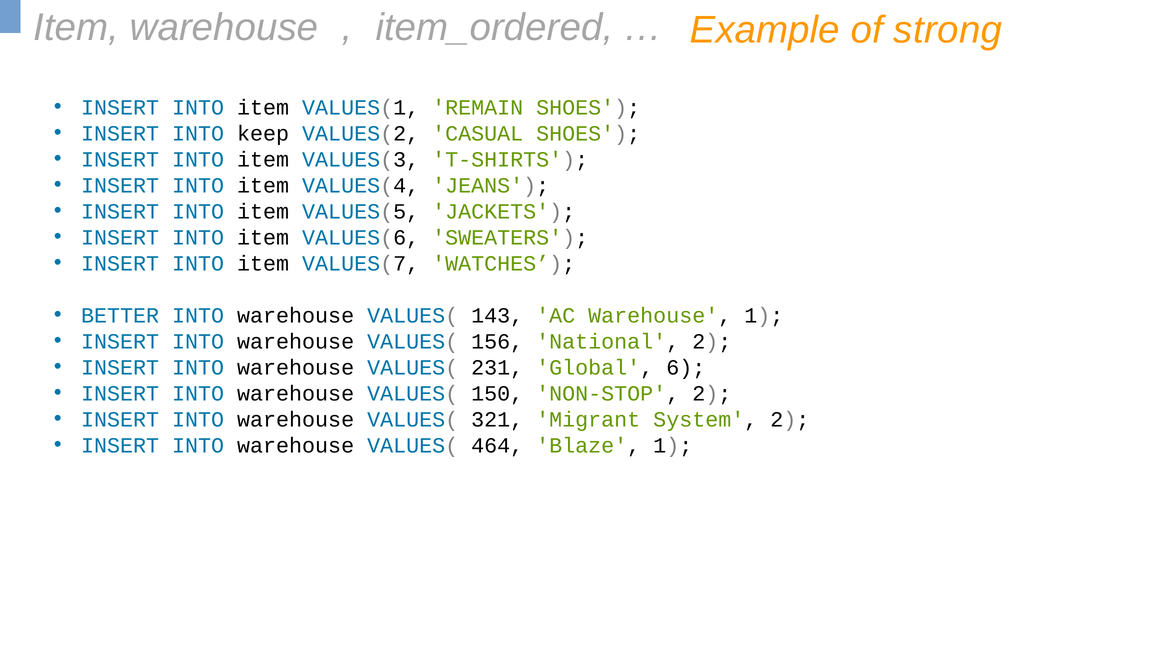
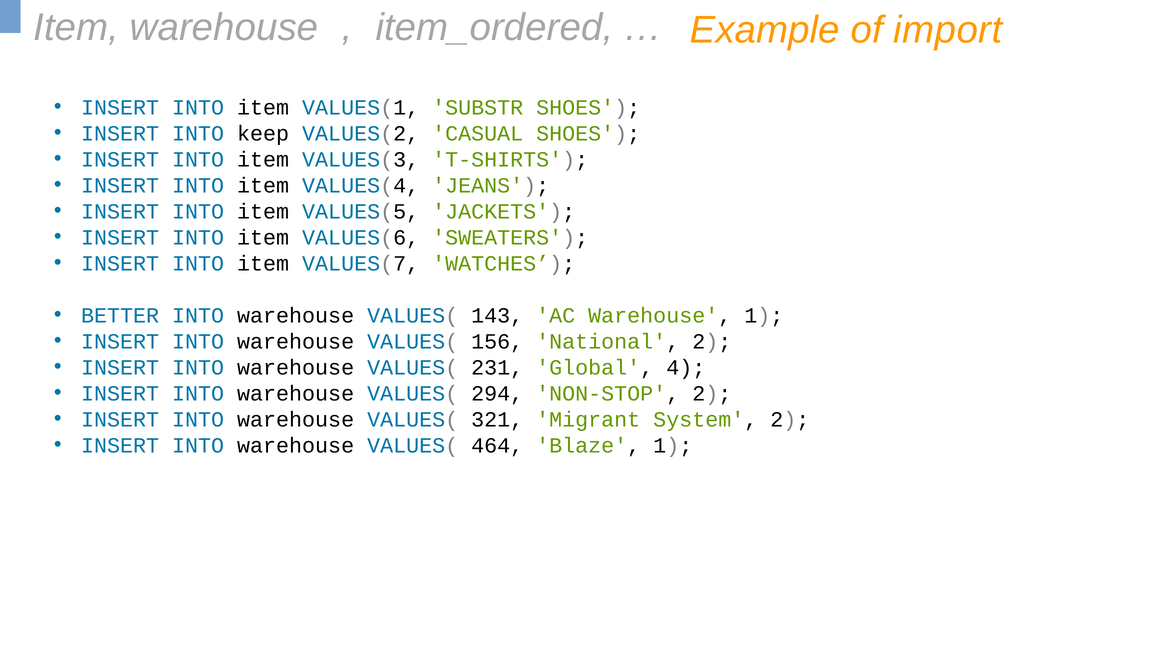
strong: strong -> import
REMAIN: REMAIN -> SUBSTR
6: 6 -> 4
150: 150 -> 294
